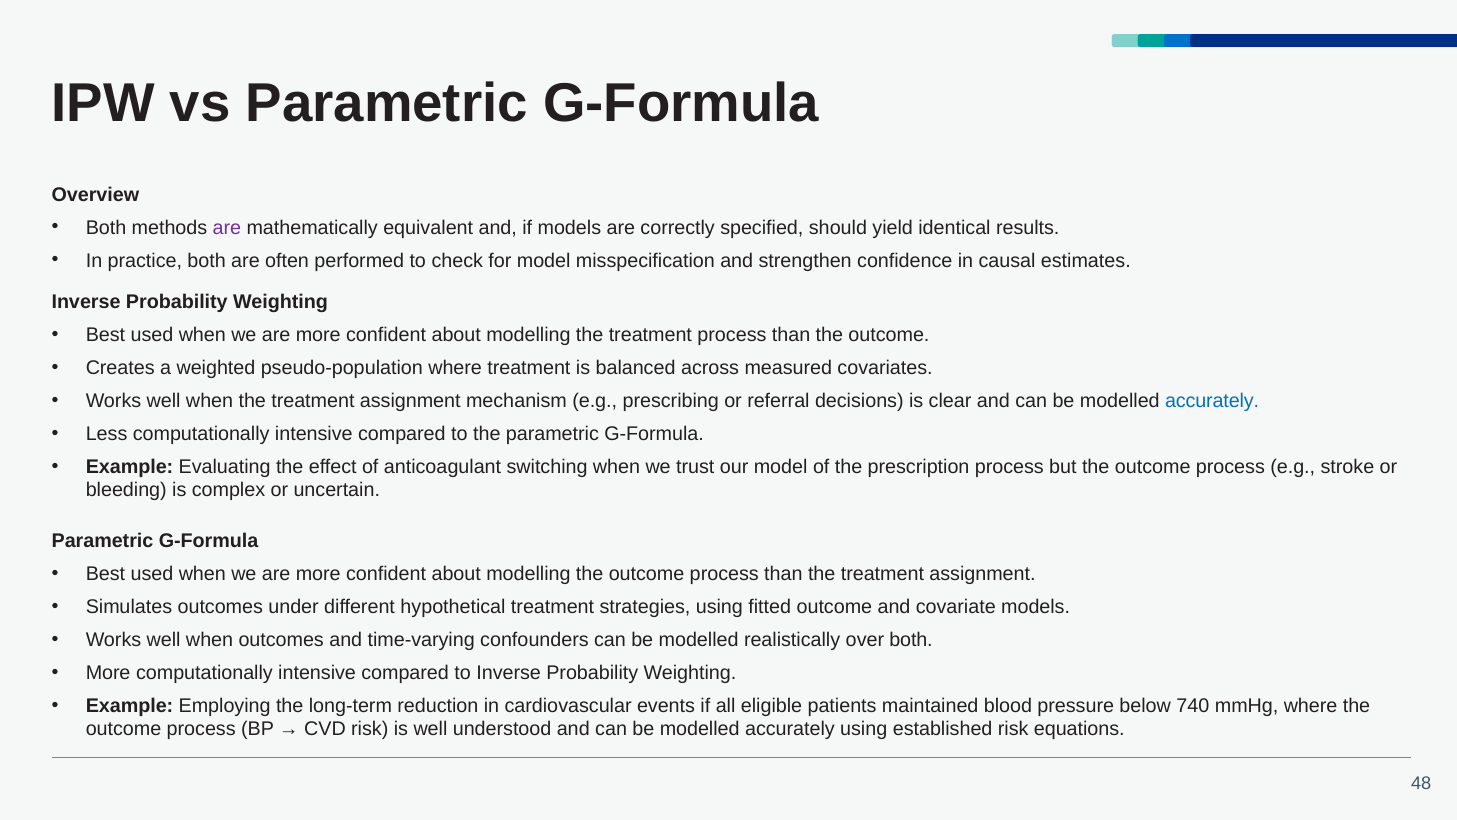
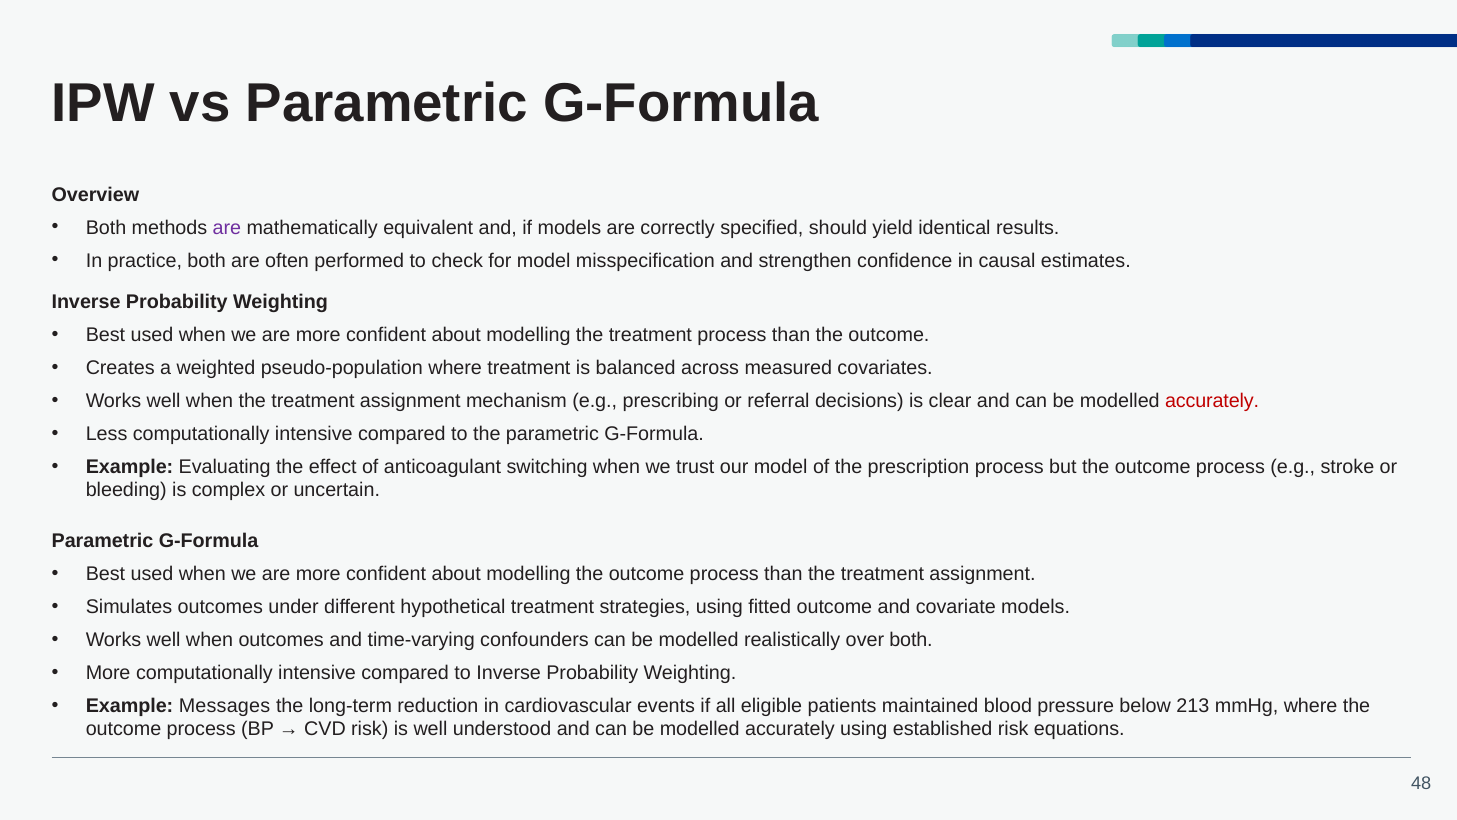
accurately at (1212, 401) colour: blue -> red
Employing: Employing -> Messages
740: 740 -> 213
